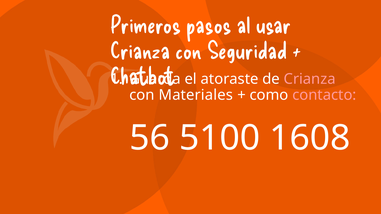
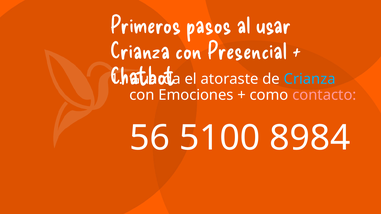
Seguridad: Seguridad -> Presencial
Crianza at (310, 79) colour: pink -> light blue
Materiales: Materiales -> Emociones
1608: 1608 -> 8984
